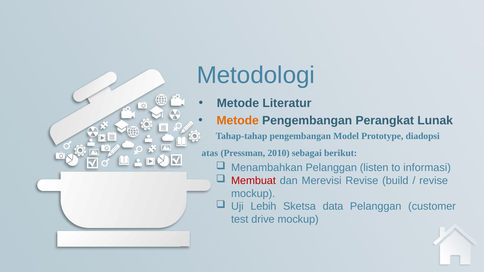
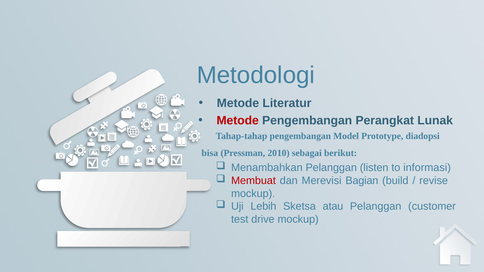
Metode at (238, 121) colour: orange -> red
atas: atas -> bisa
Merevisi Revise: Revise -> Bagian
data: data -> atau
